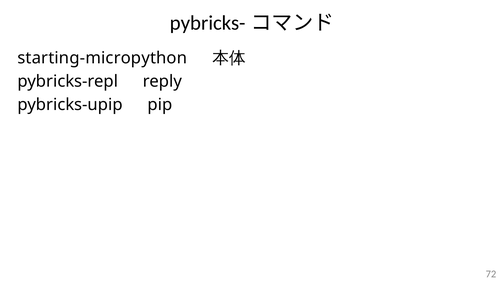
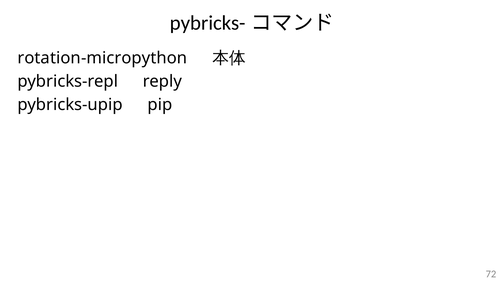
starting-micropython: starting-micropython -> rotation-micropython
